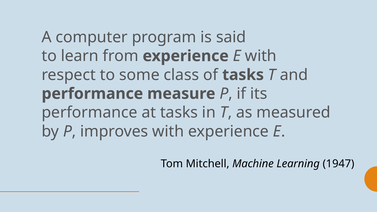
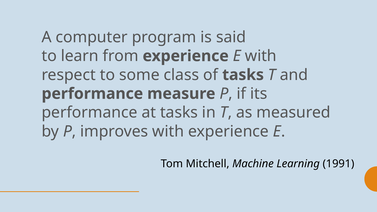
1947: 1947 -> 1991
